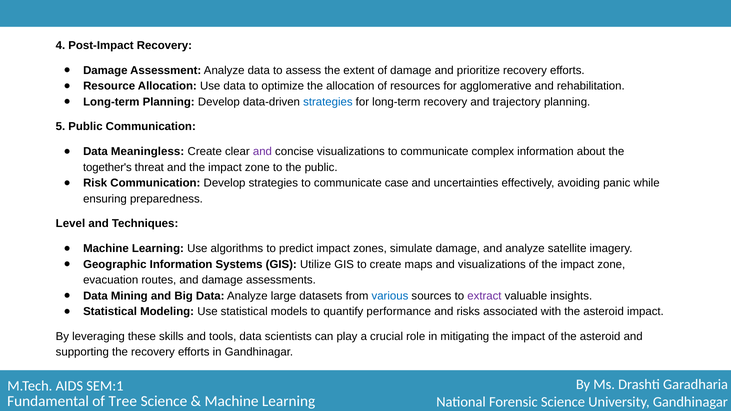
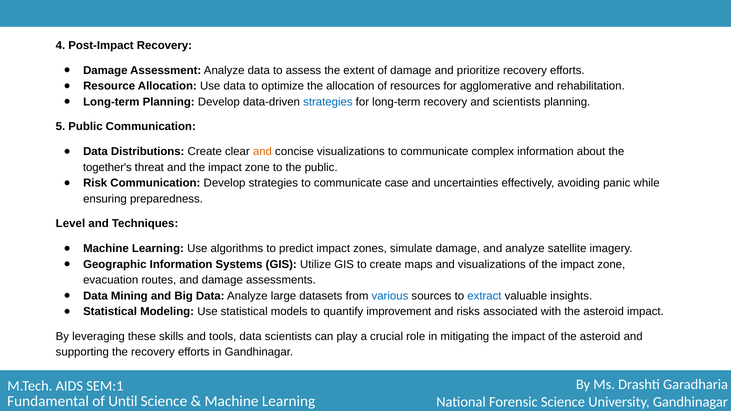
and trajectory: trajectory -> scientists
Meaningless: Meaningless -> Distributions
and at (262, 152) colour: purple -> orange
extract colour: purple -> blue
performance: performance -> improvement
Tree: Tree -> Until
